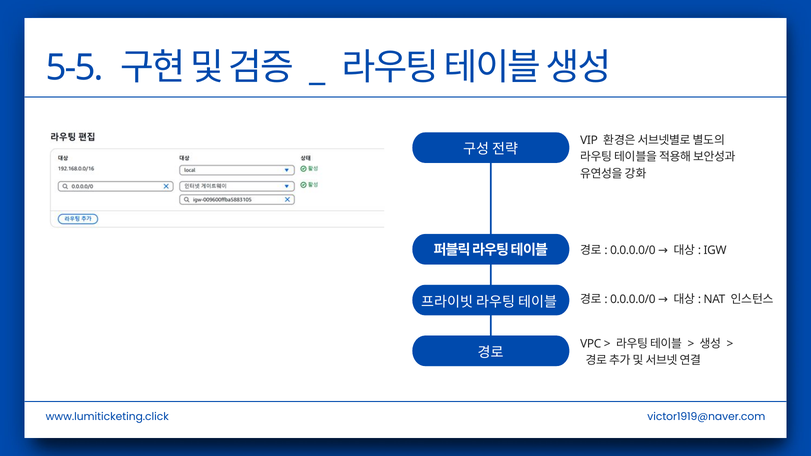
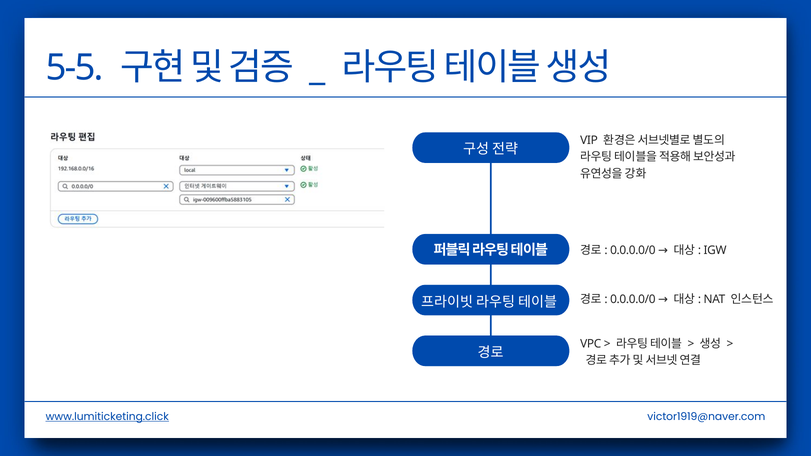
www.lumiticketing.click underline: none -> present
